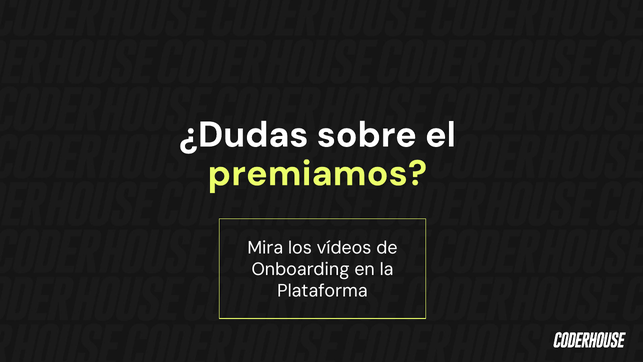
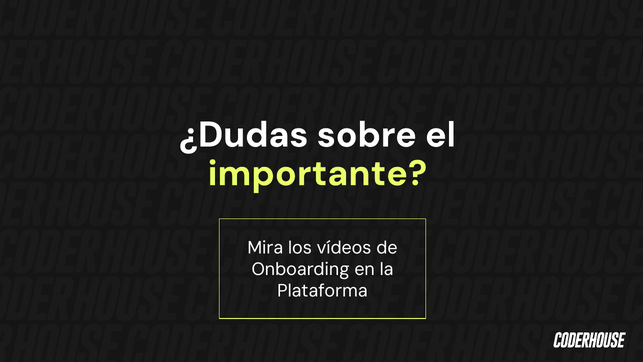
premiamos: premiamos -> importante
